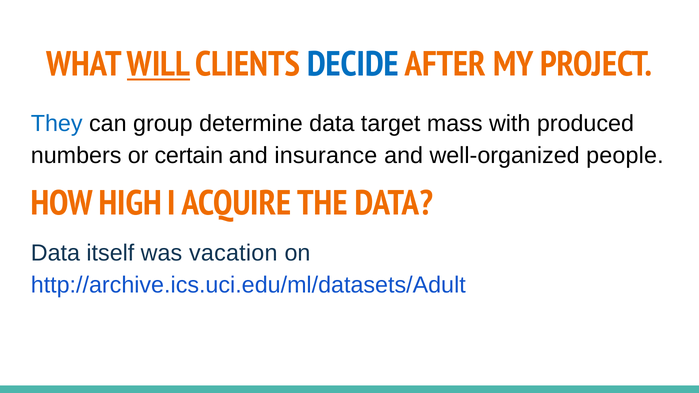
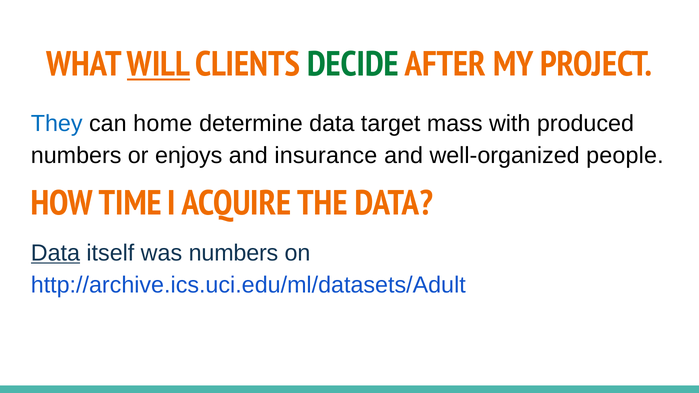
DECIDE colour: blue -> green
group: group -> home
certain: certain -> enjoys
HIGH: HIGH -> TIME
Data at (55, 253) underline: none -> present
was vacation: vacation -> numbers
